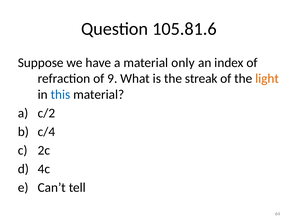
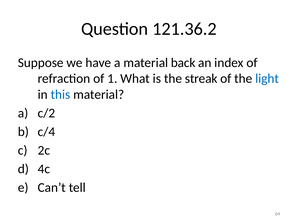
105.81.6: 105.81.6 -> 121.36.2
only: only -> back
9: 9 -> 1
light colour: orange -> blue
